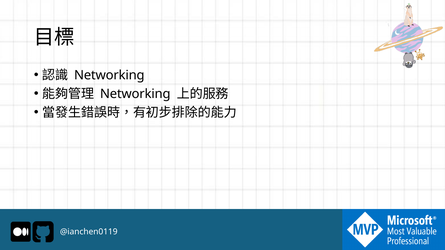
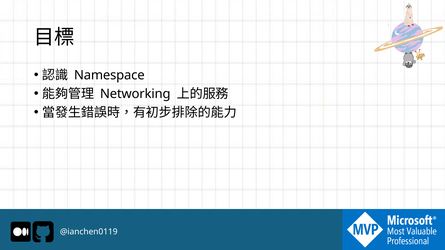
Networking at (109, 75): Networking -> Namespace
